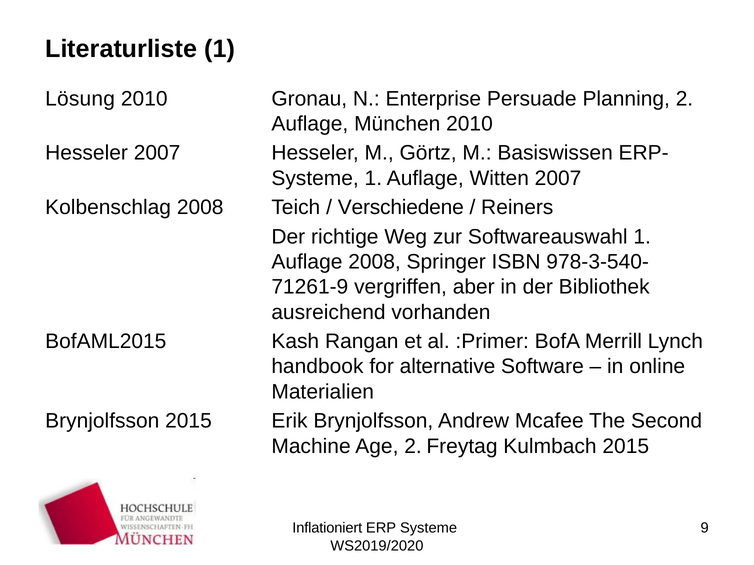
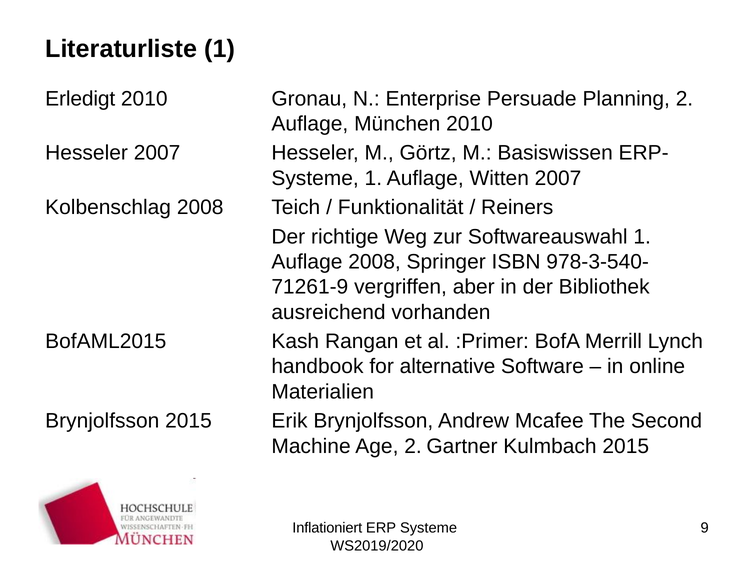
Lösung: Lösung -> Erledigt
Verschiedene: Verschiedene -> Funktionalität
Freytag: Freytag -> Gartner
